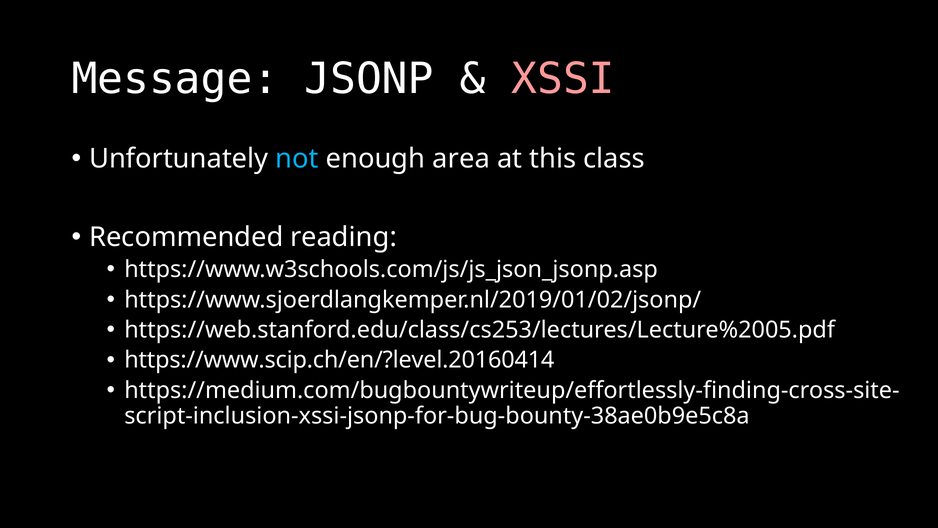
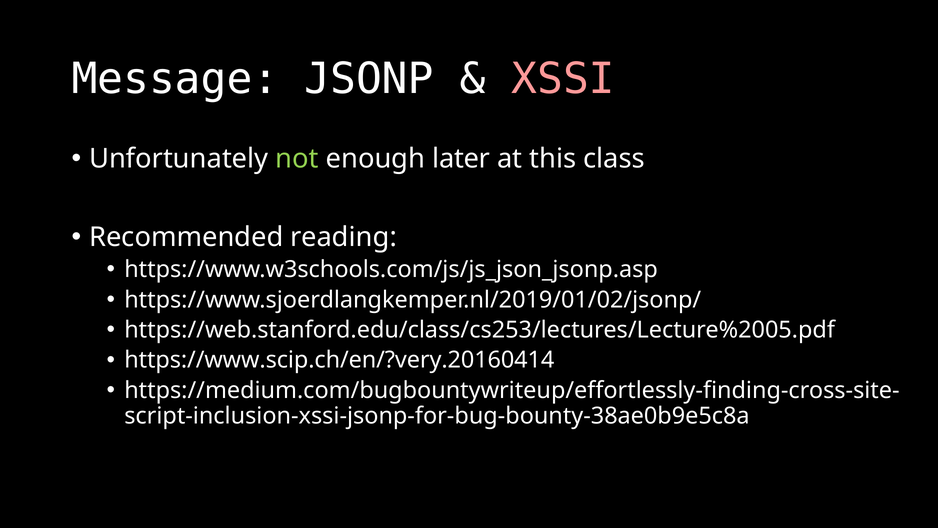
not colour: light blue -> light green
area: area -> later
https://www.scip.ch/en/?level.20160414: https://www.scip.ch/en/?level.20160414 -> https://www.scip.ch/en/?very.20160414
